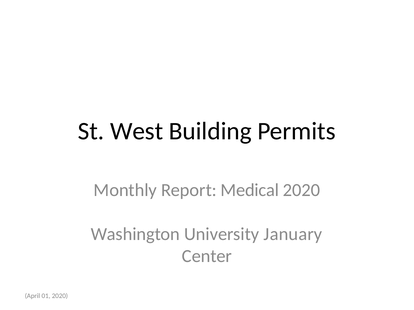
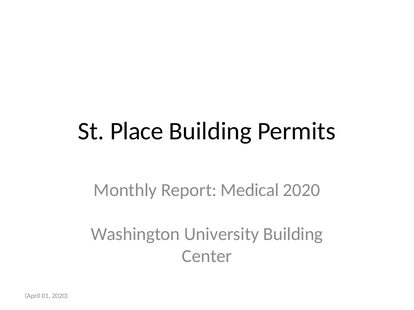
West: West -> Place
University January: January -> Building
